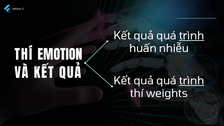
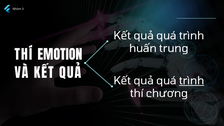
trình at (192, 36) underline: present -> none
nhiễu: nhiễu -> trung
weights: weights -> chương
